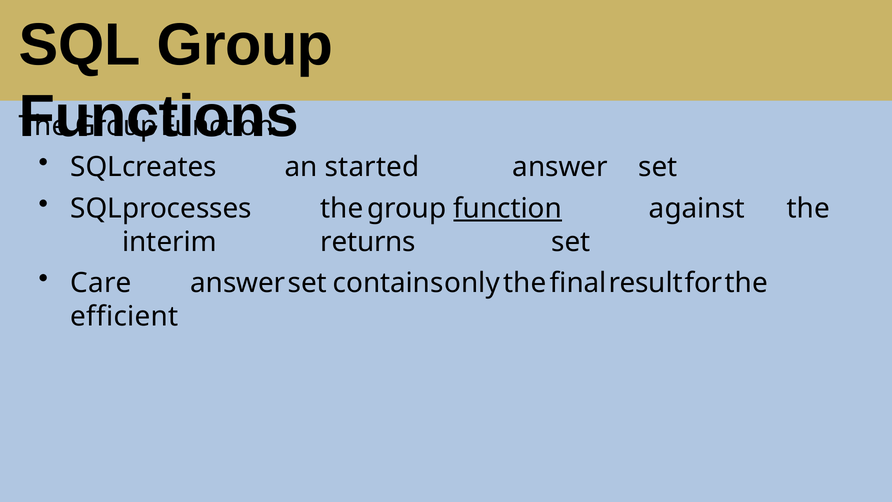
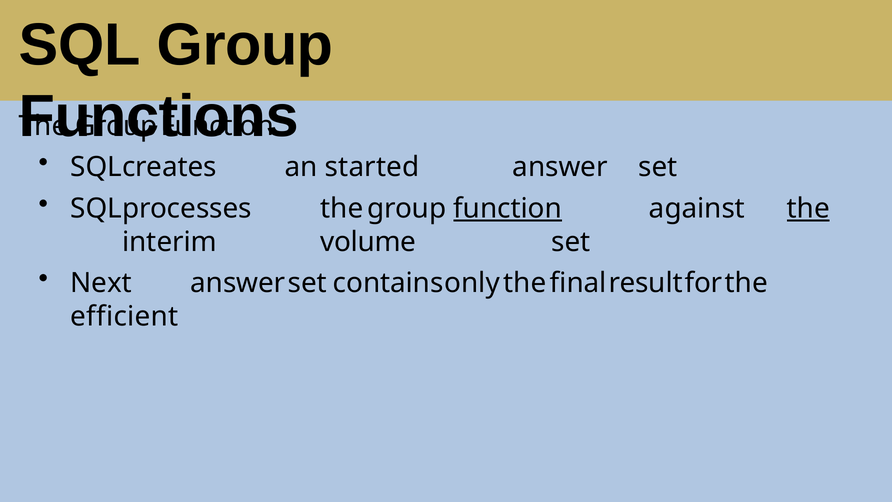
the at (808, 208) underline: none -> present
returns: returns -> volume
Care: Care -> Next
